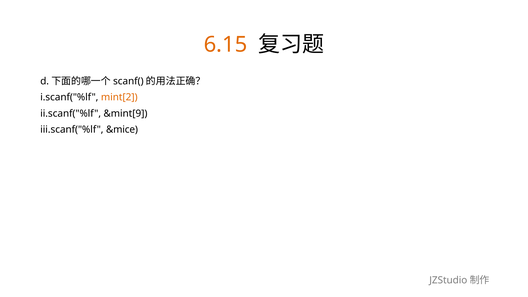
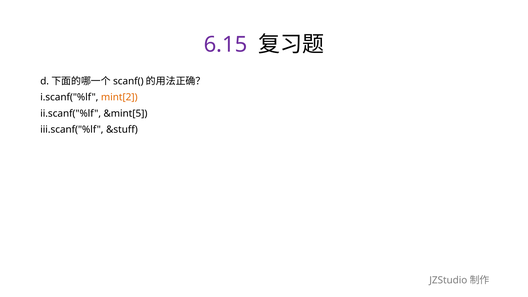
6.15 colour: orange -> purple
&mint[9: &mint[9 -> &mint[5
&mice: &mice -> &stuff
